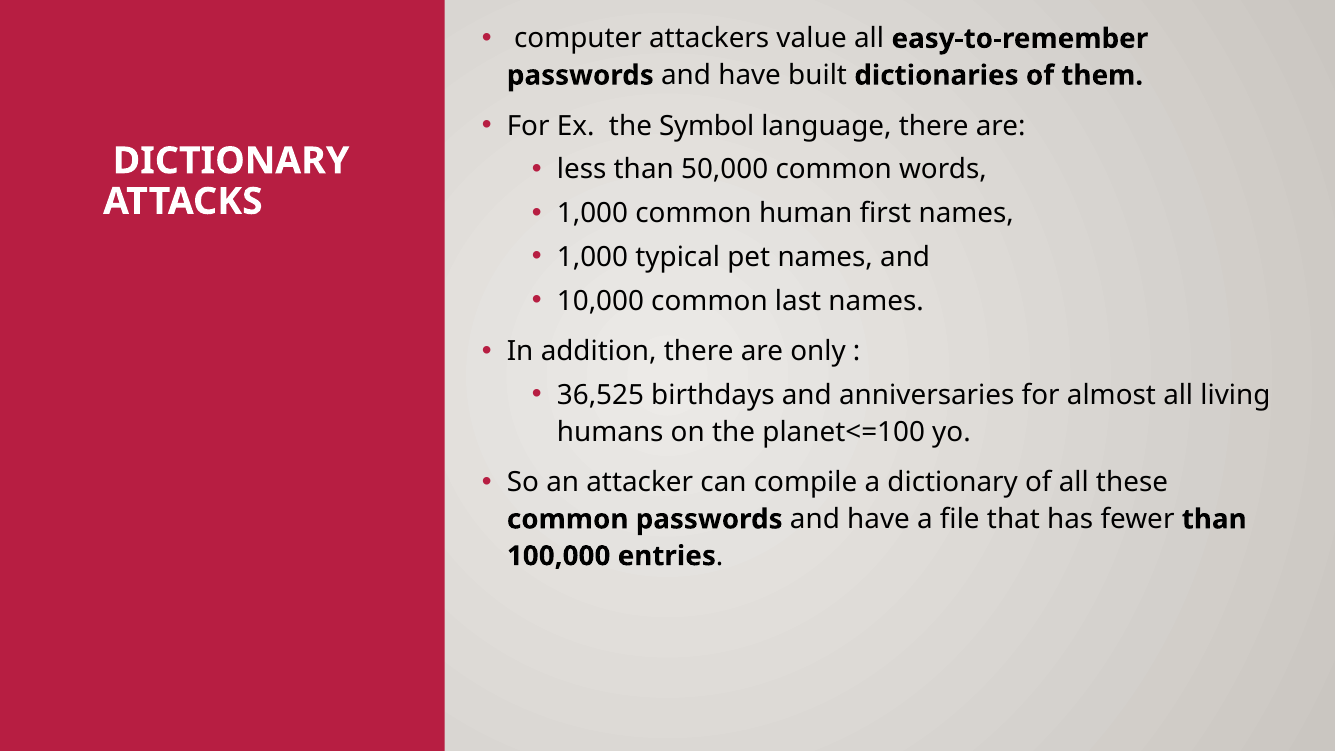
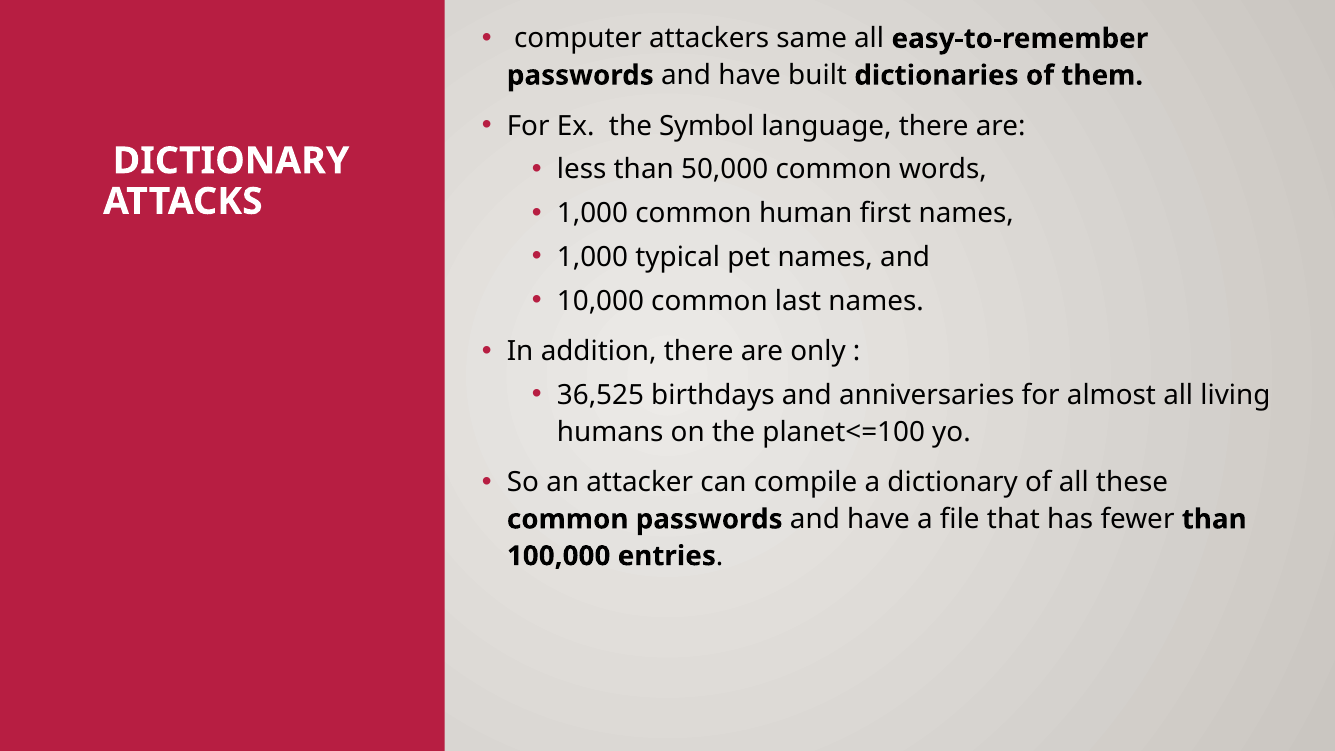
value: value -> same
